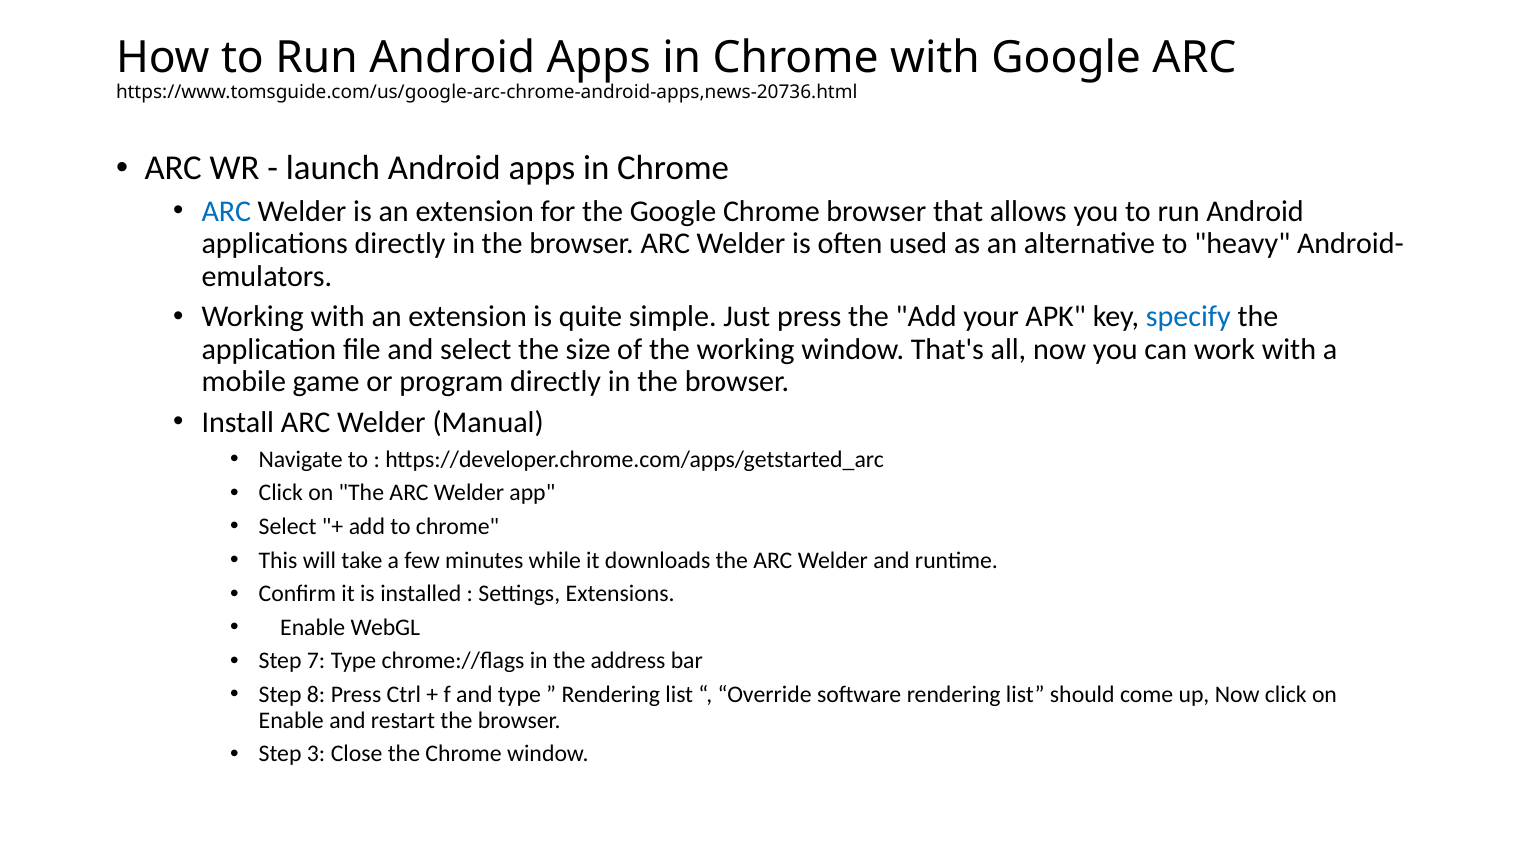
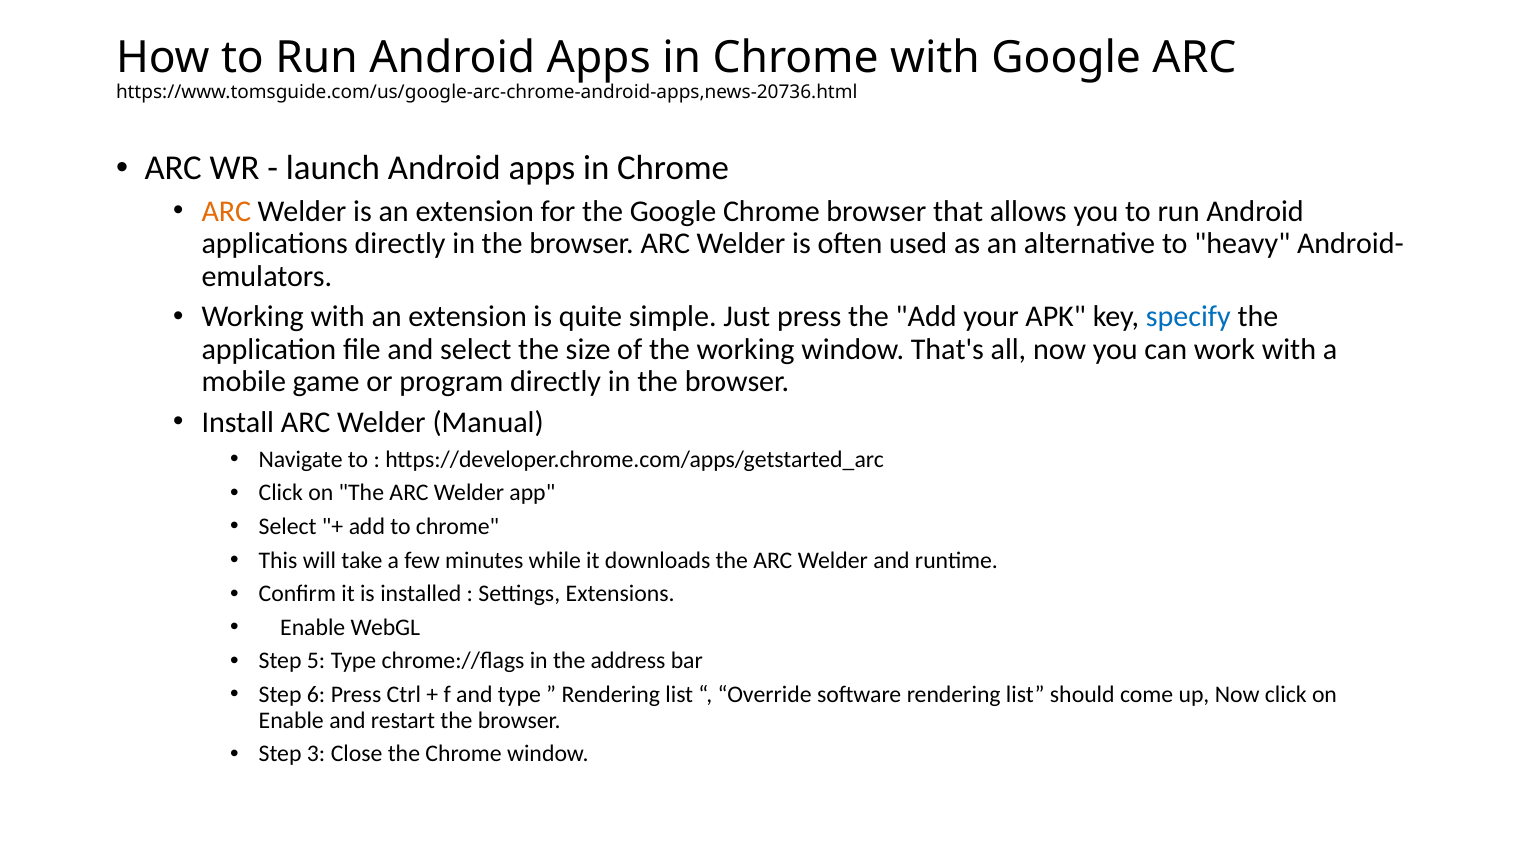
ARC at (226, 211) colour: blue -> orange
7: 7 -> 5
8: 8 -> 6
